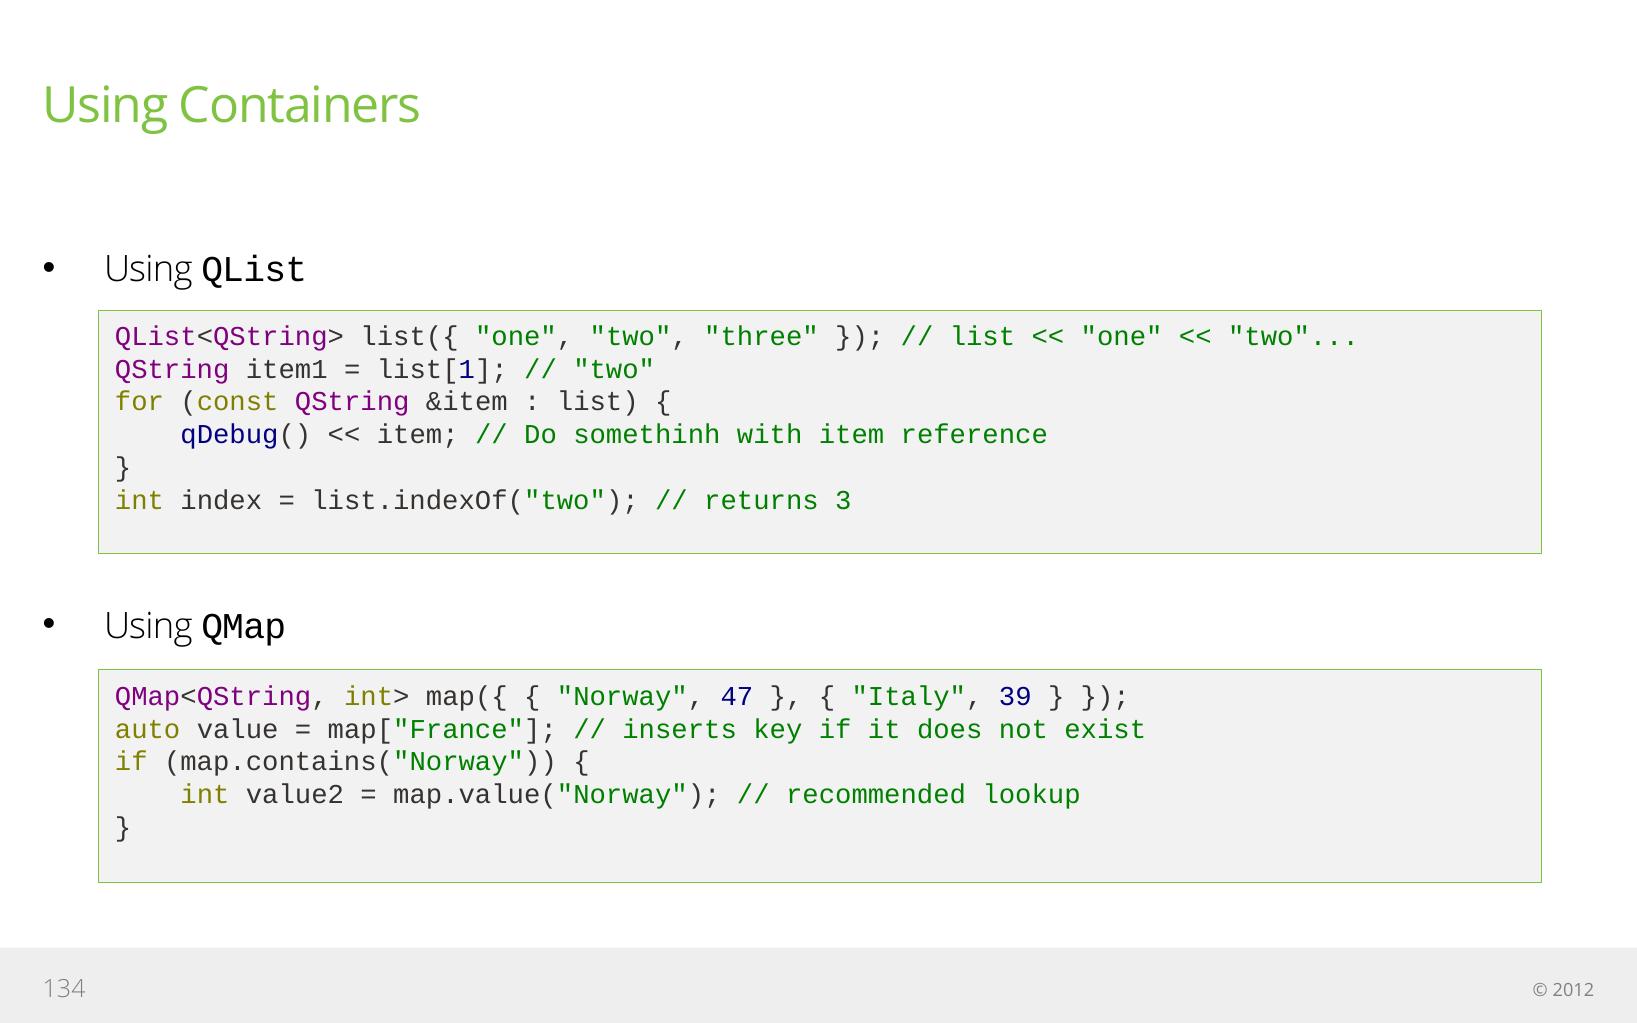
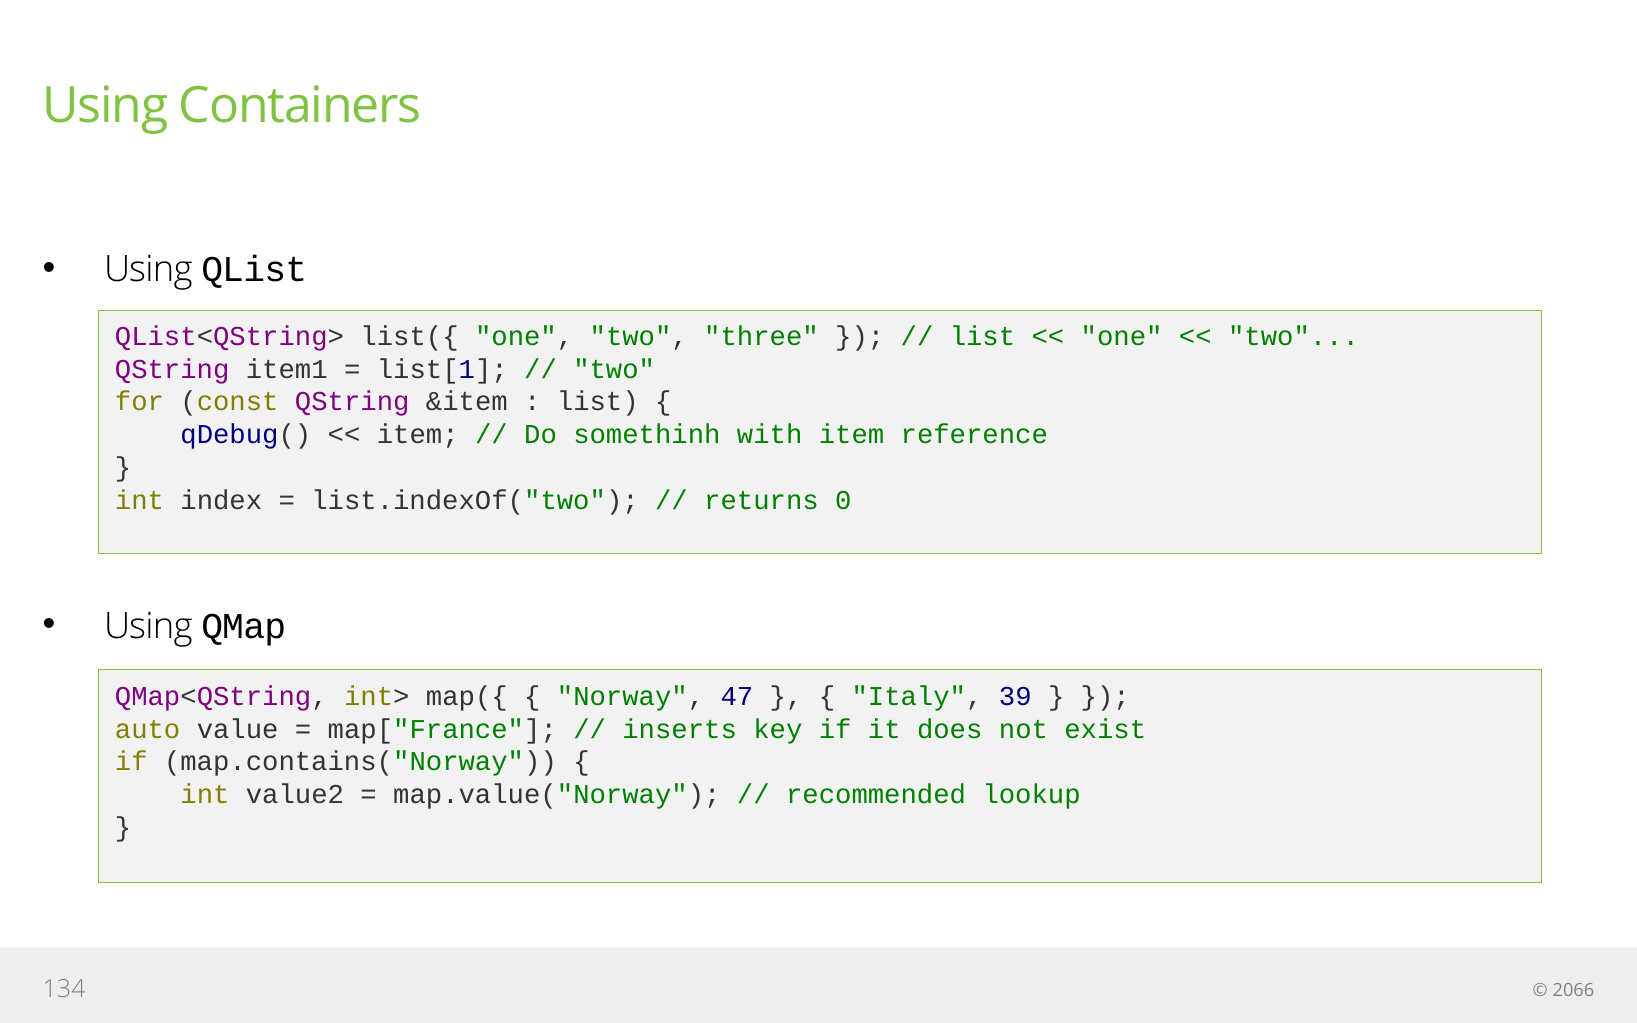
3: 3 -> 0
2012: 2012 -> 2066
